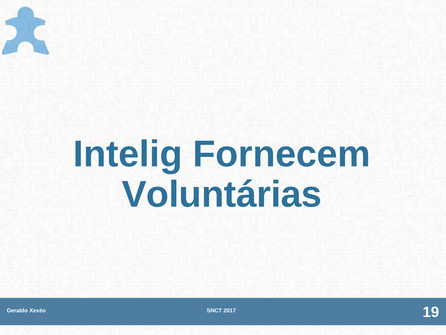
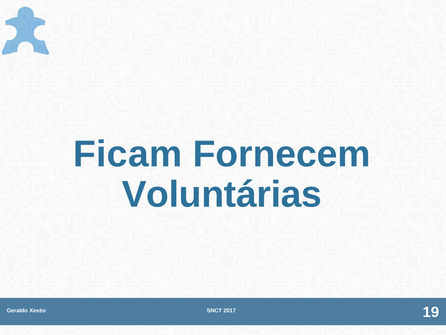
Intelig: Intelig -> Ficam
